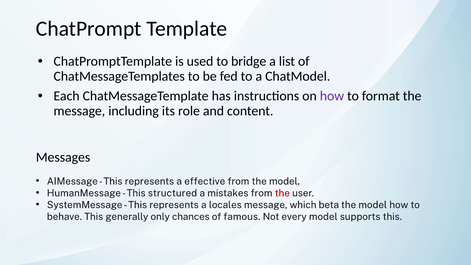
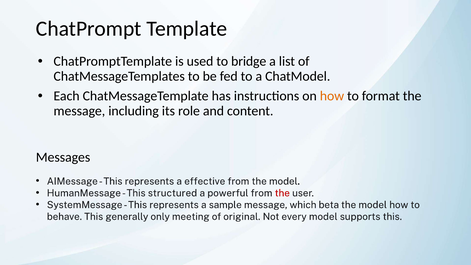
how at (332, 96) colour: purple -> orange
mistakes: mistakes -> powerful
locales: locales -> sample
chances: chances -> meeting
famous: famous -> original
